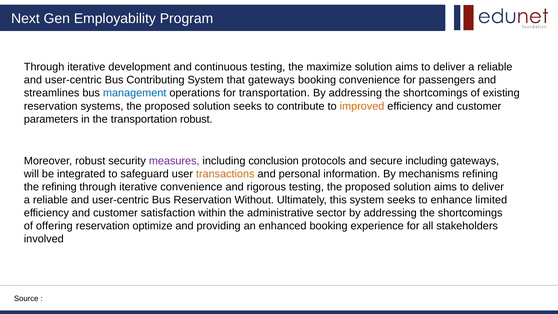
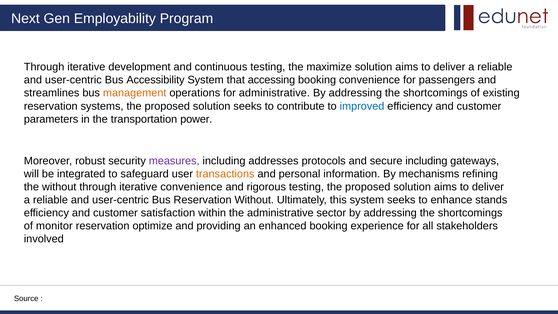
Contributing: Contributing -> Accessibility
that gateways: gateways -> accessing
management colour: blue -> orange
for transportation: transportation -> administrative
improved colour: orange -> blue
transportation robust: robust -> power
conclusion: conclusion -> addresses
the refining: refining -> without
limited: limited -> stands
offering: offering -> monitor
